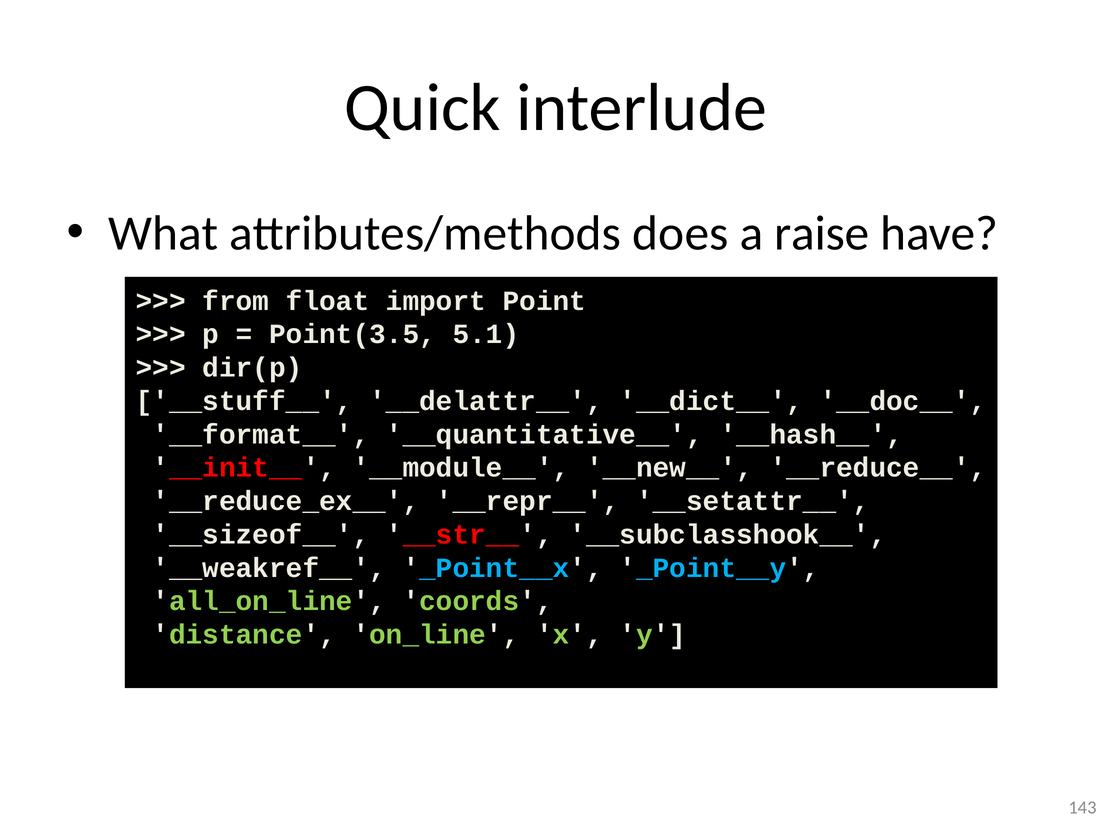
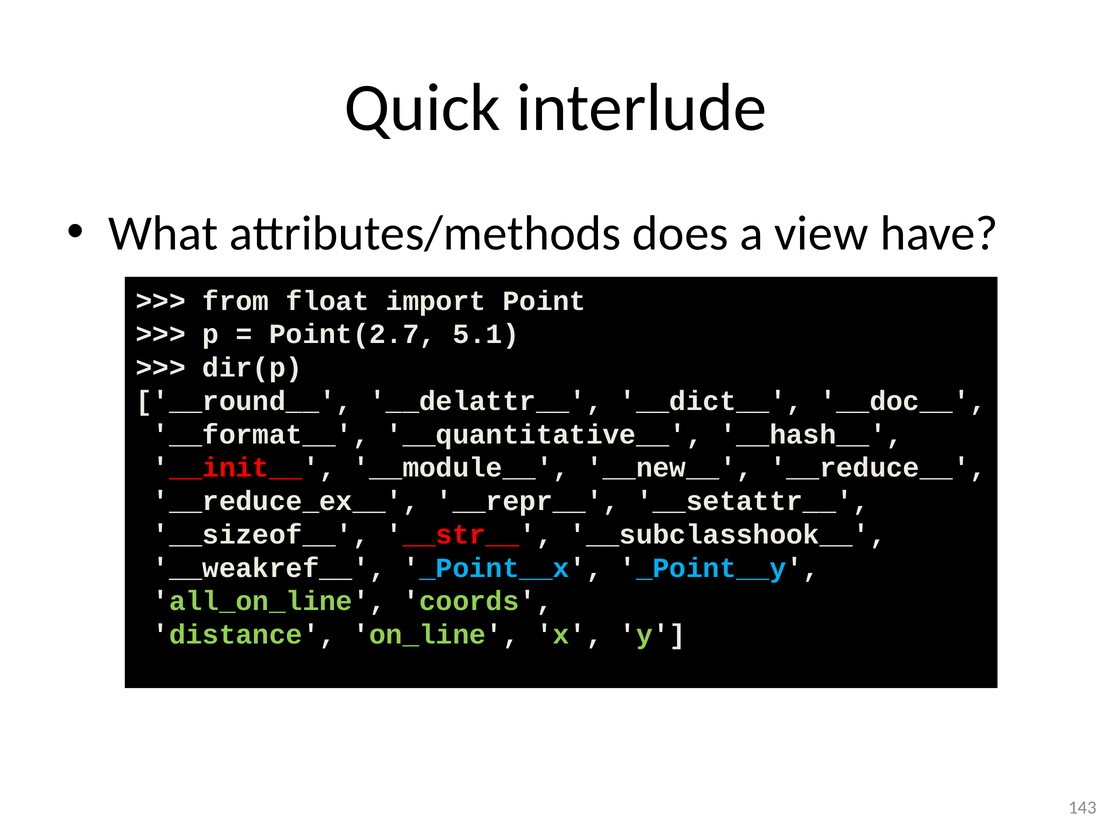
raise: raise -> view
Point(3.5: Point(3.5 -> Point(2.7
__stuff__: __stuff__ -> __round__
